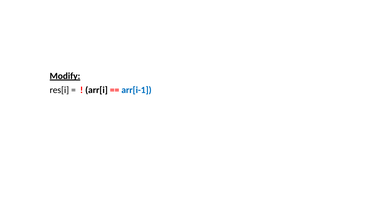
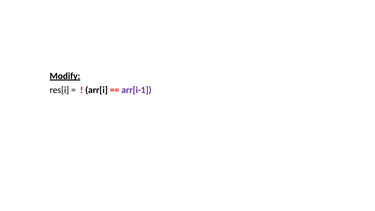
arr[i-1 colour: blue -> purple
